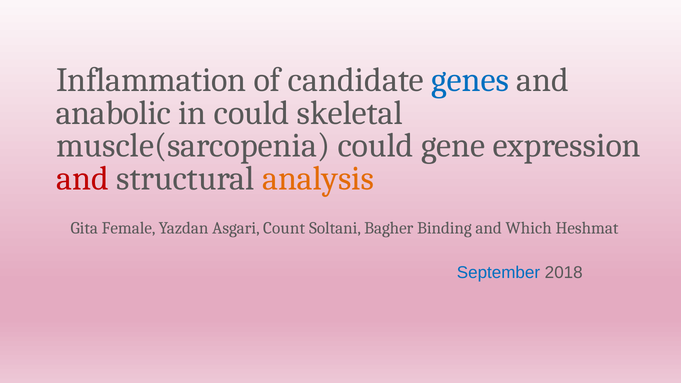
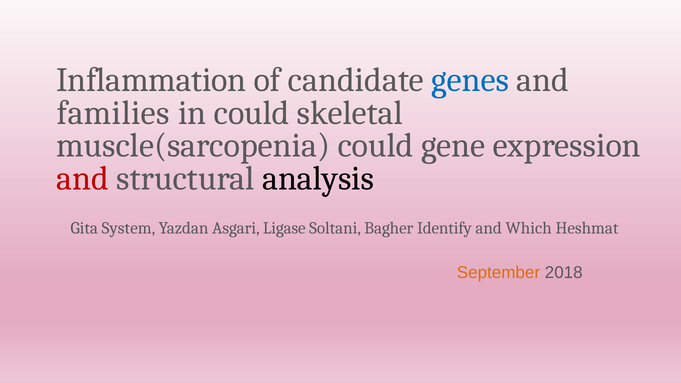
anabolic: anabolic -> families
analysis colour: orange -> black
Female: Female -> System
Count: Count -> Ligase
Binding: Binding -> Identify
September colour: blue -> orange
